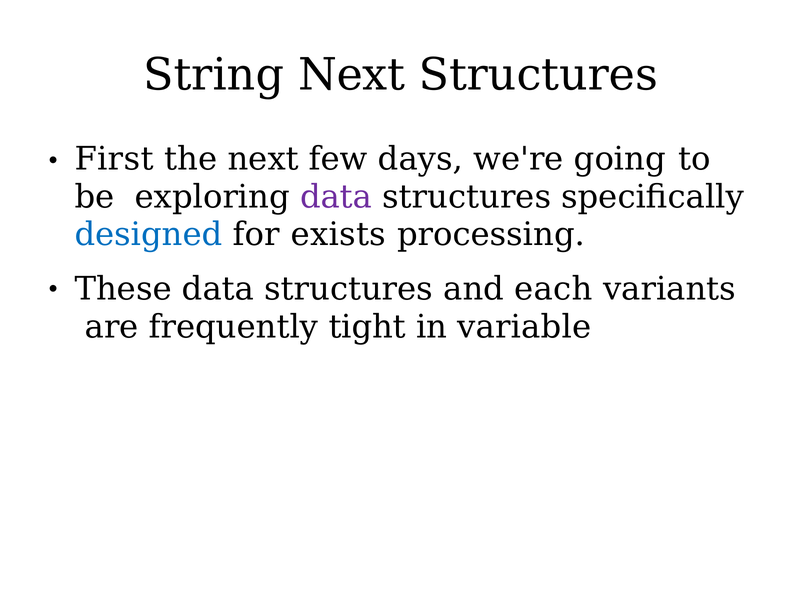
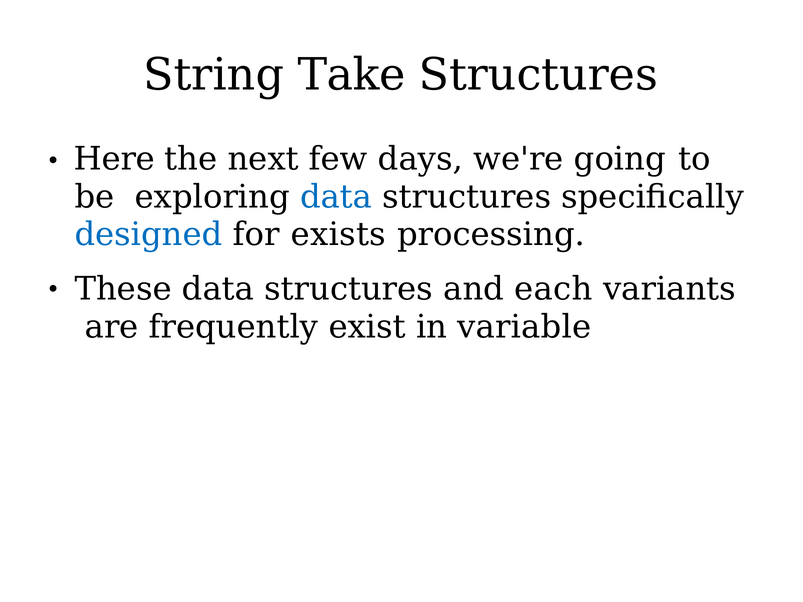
String Next: Next -> Take
First: First -> Here
data at (336, 197) colour: purple -> blue
tight: tight -> exist
